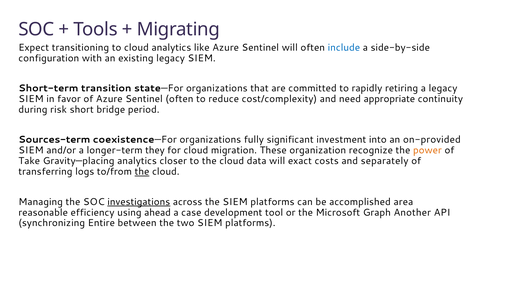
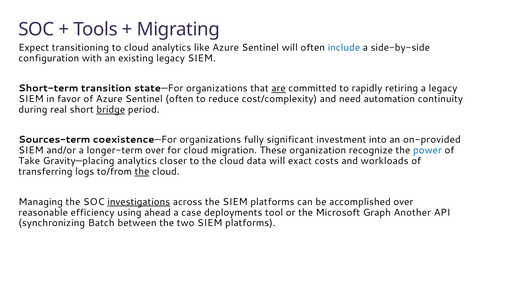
are underline: none -> present
appropriate: appropriate -> automation
risk: risk -> real
bridge underline: none -> present
longer-term they: they -> over
power colour: orange -> blue
separately: separately -> workloads
accomplished area: area -> over
development: development -> deployments
Entire: Entire -> Batch
